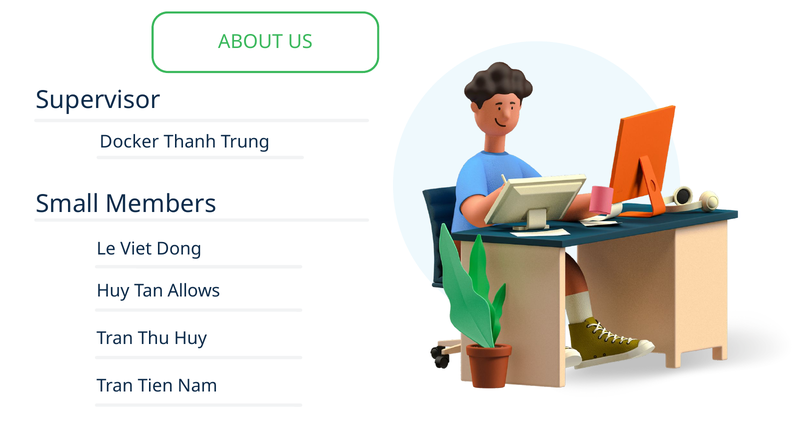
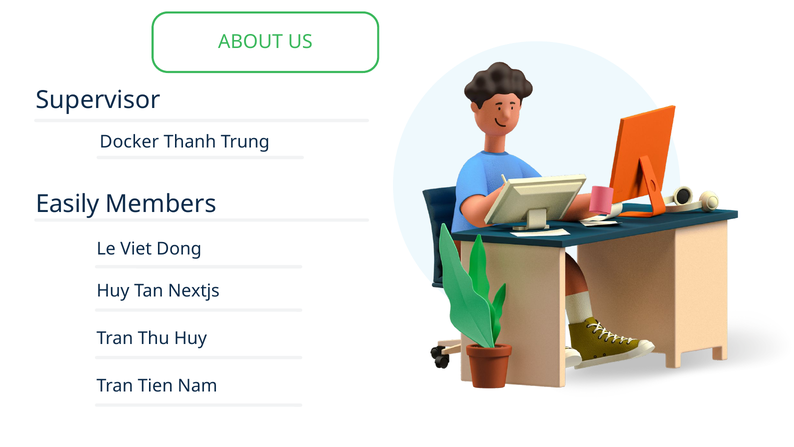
Small: Small -> Easily
Allows: Allows -> Nextjs
